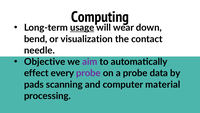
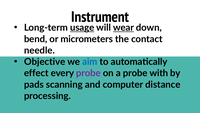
Computing: Computing -> Instrument
wear underline: none -> present
visualization: visualization -> micrometers
aim colour: purple -> blue
data: data -> with
material: material -> distance
